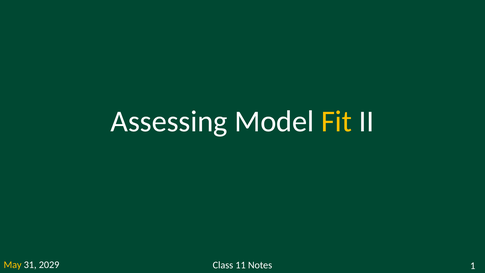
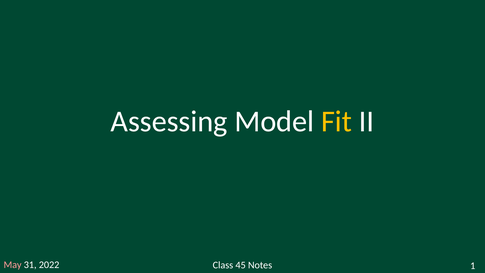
May colour: yellow -> pink
2029: 2029 -> 2022
11: 11 -> 45
